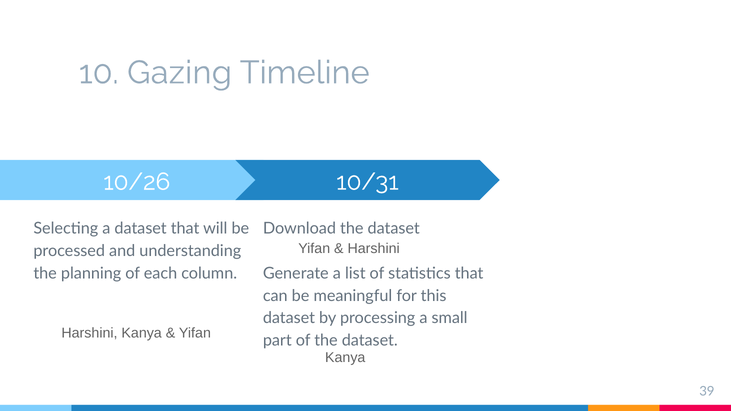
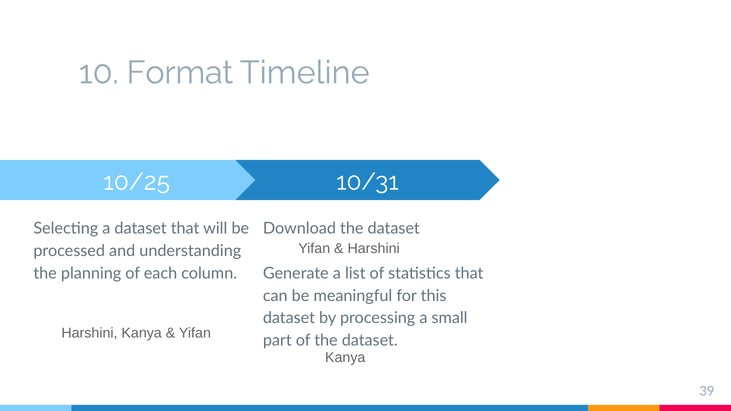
Gazing: Gazing -> Format
10/26: 10/26 -> 10/25
